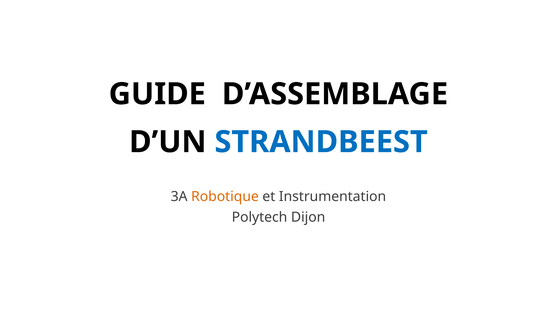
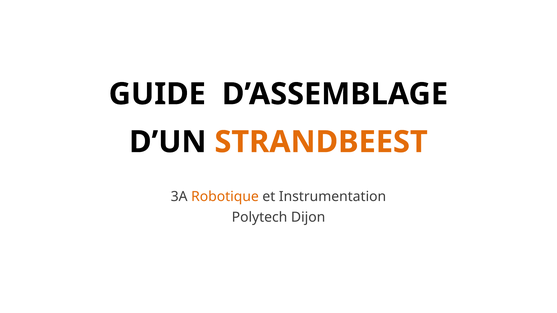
STRANDBEEST colour: blue -> orange
